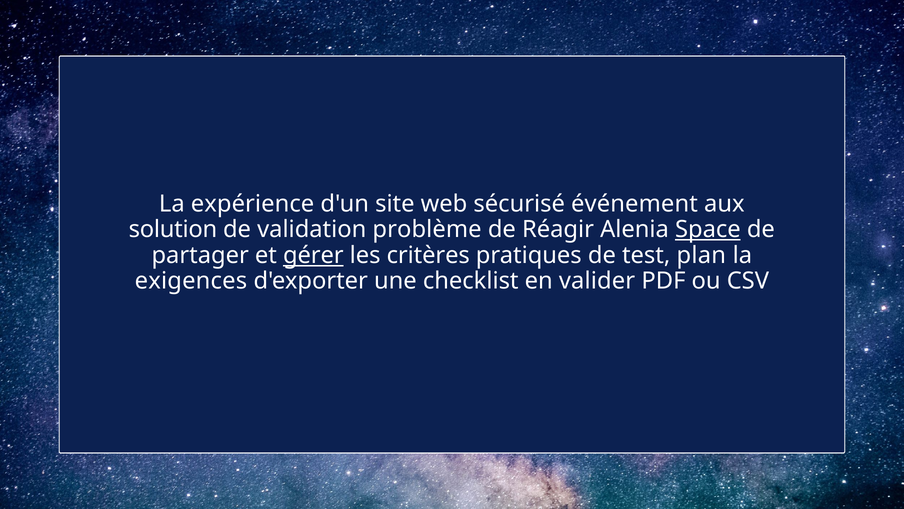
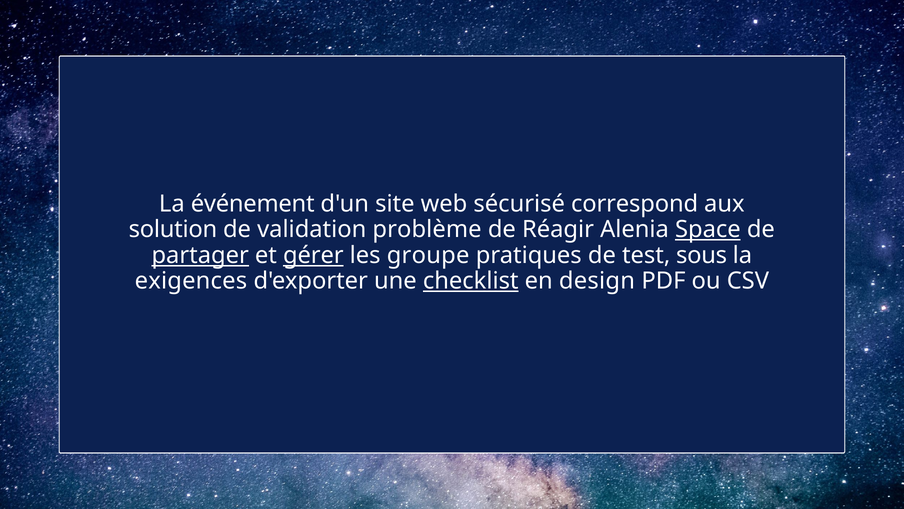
expérience: expérience -> événement
événement: événement -> correspond
partager underline: none -> present
critères: critères -> groupe
plan: plan -> sous
checklist underline: none -> present
valider: valider -> design
